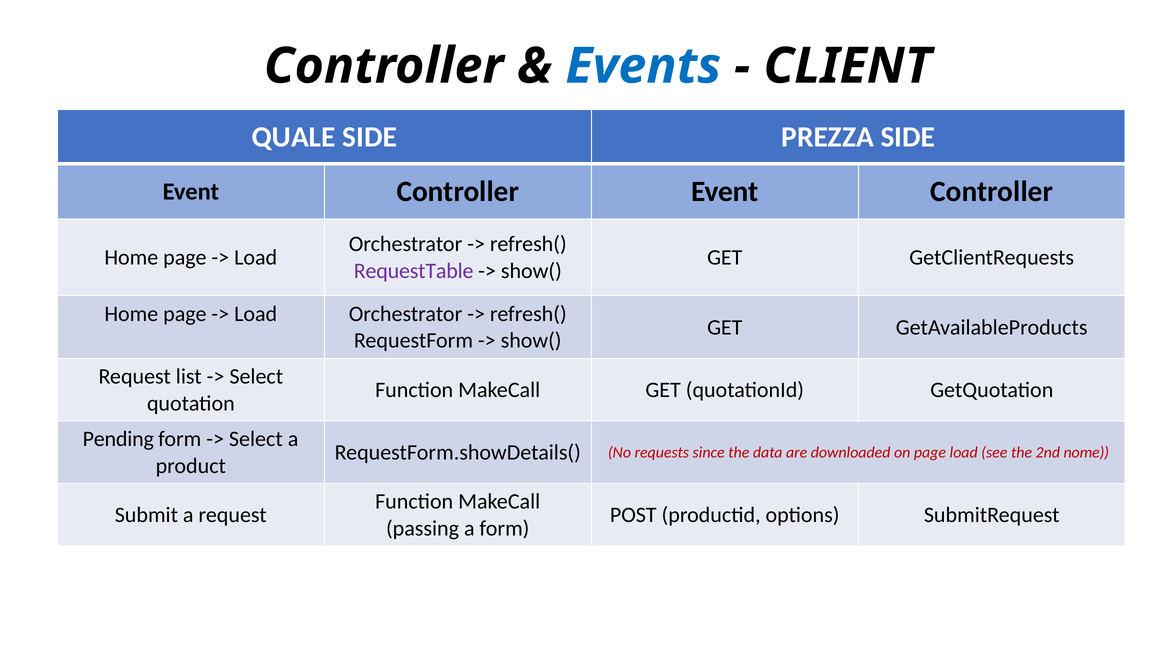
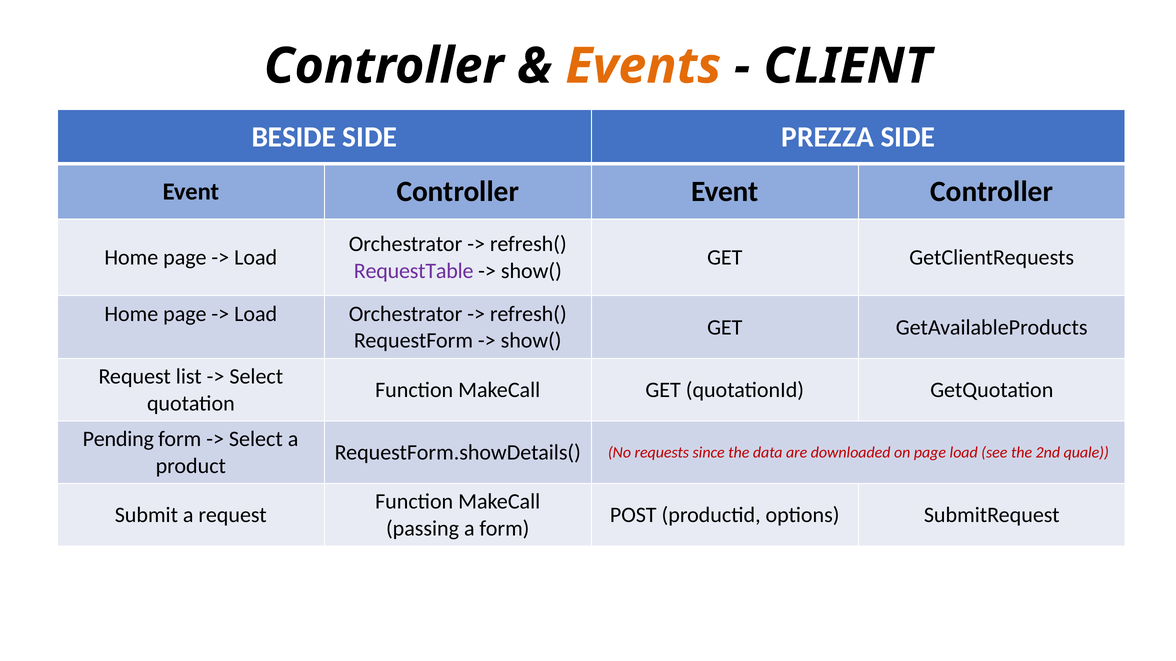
Events colour: blue -> orange
QUALE: QUALE -> BESIDE
nome: nome -> quale
